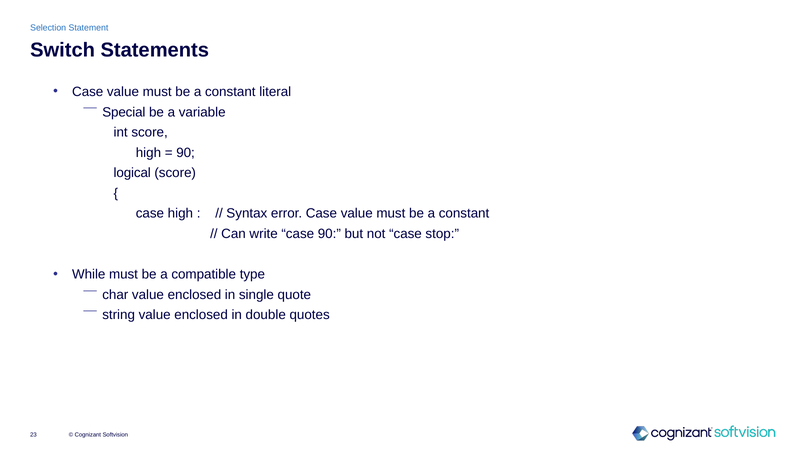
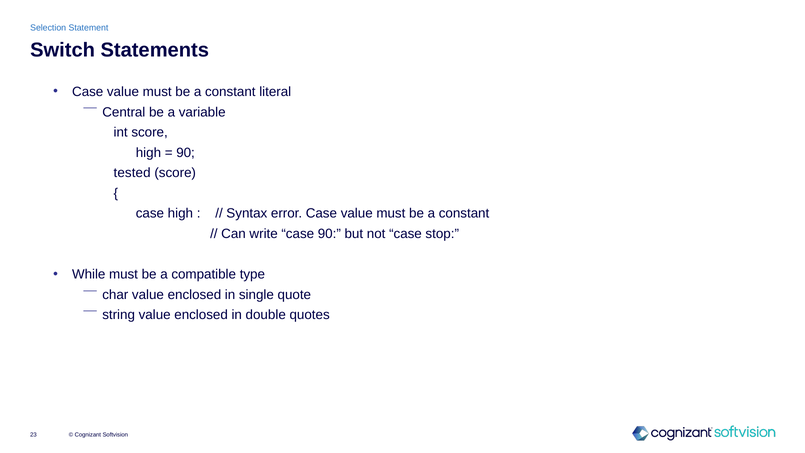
Special: Special -> Central
logical: logical -> tested
